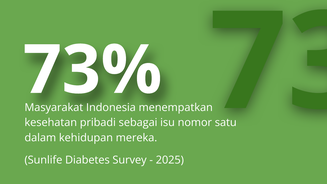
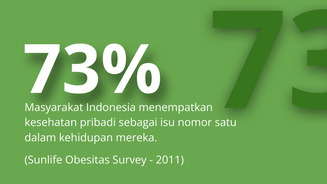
Diabetes: Diabetes -> Obesitas
2025: 2025 -> 2011
